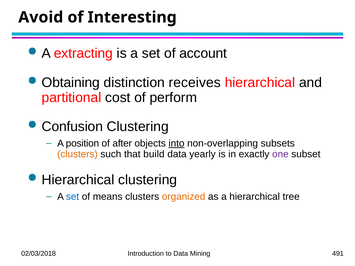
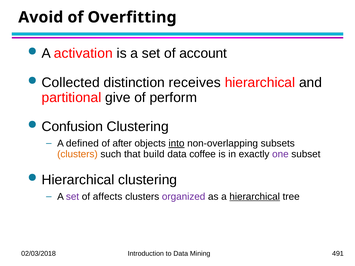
Interesting: Interesting -> Overfitting
extracting: extracting -> activation
Obtaining: Obtaining -> Collected
cost: cost -> give
position: position -> defined
yearly: yearly -> coffee
set at (73, 197) colour: blue -> purple
means: means -> affects
organized colour: orange -> purple
hierarchical at (255, 197) underline: none -> present
